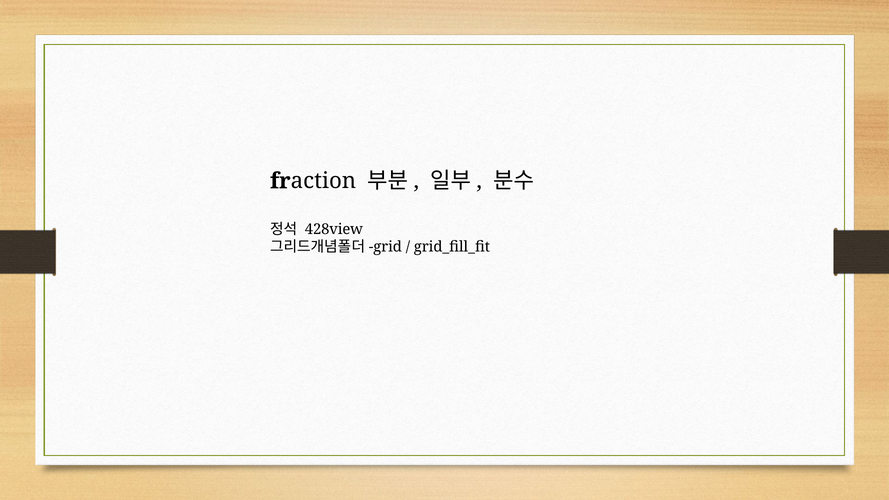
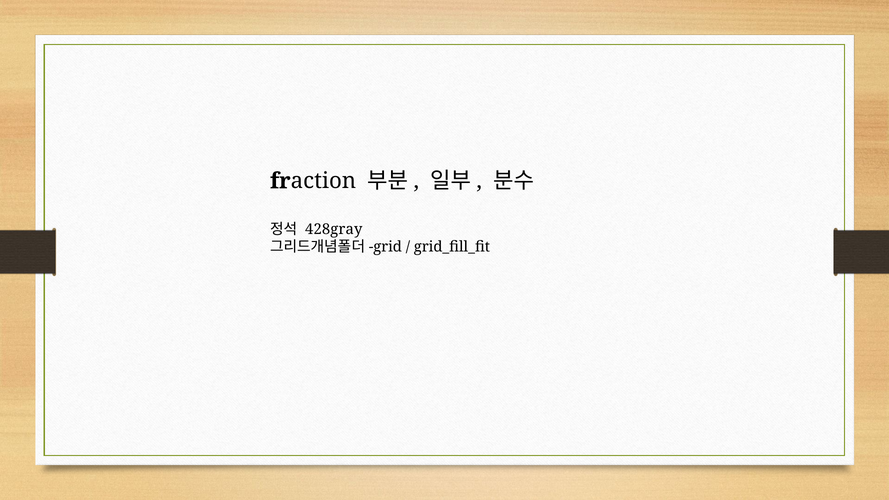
428view: 428view -> 428gray
